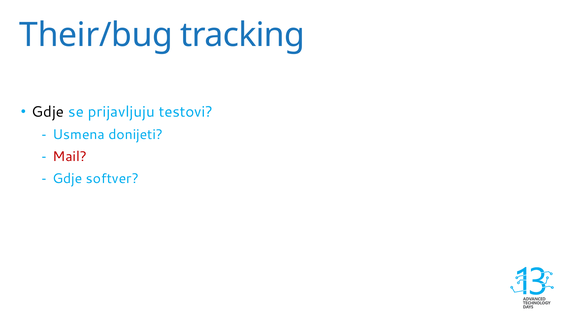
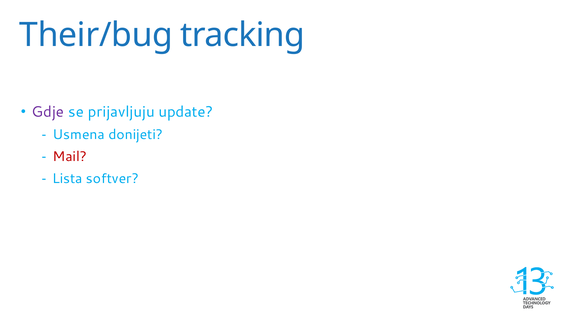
Gdje at (48, 112) colour: black -> purple
testovi: testovi -> update
Gdje at (67, 179): Gdje -> Lista
